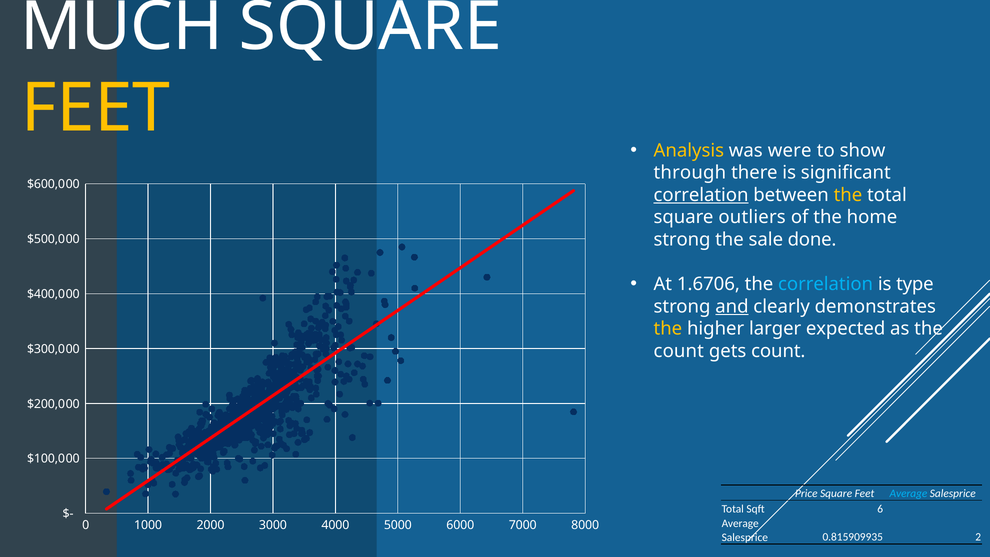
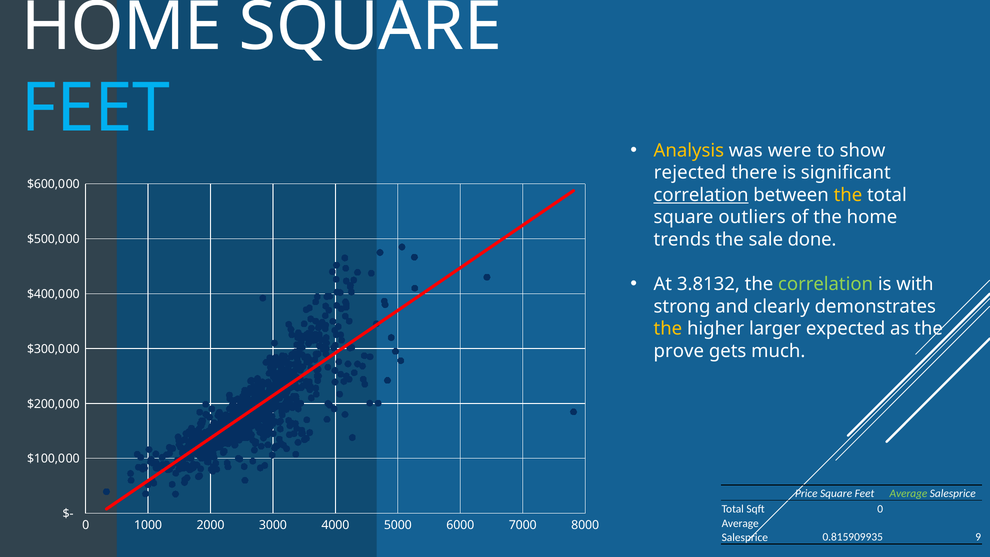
MUCH at (122, 27): MUCH -> HOME
FEET at (96, 108) colour: yellow -> light blue
through: through -> rejected
strong at (682, 240): strong -> trends
1.6706: 1.6706 -> 3.8132
correlation at (826, 284) colour: light blue -> light green
type: type -> with
and underline: present -> none
count at (679, 351): count -> prove
gets count: count -> much
Average at (908, 493) colour: light blue -> light green
Sqft 6: 6 -> 0
2: 2 -> 9
